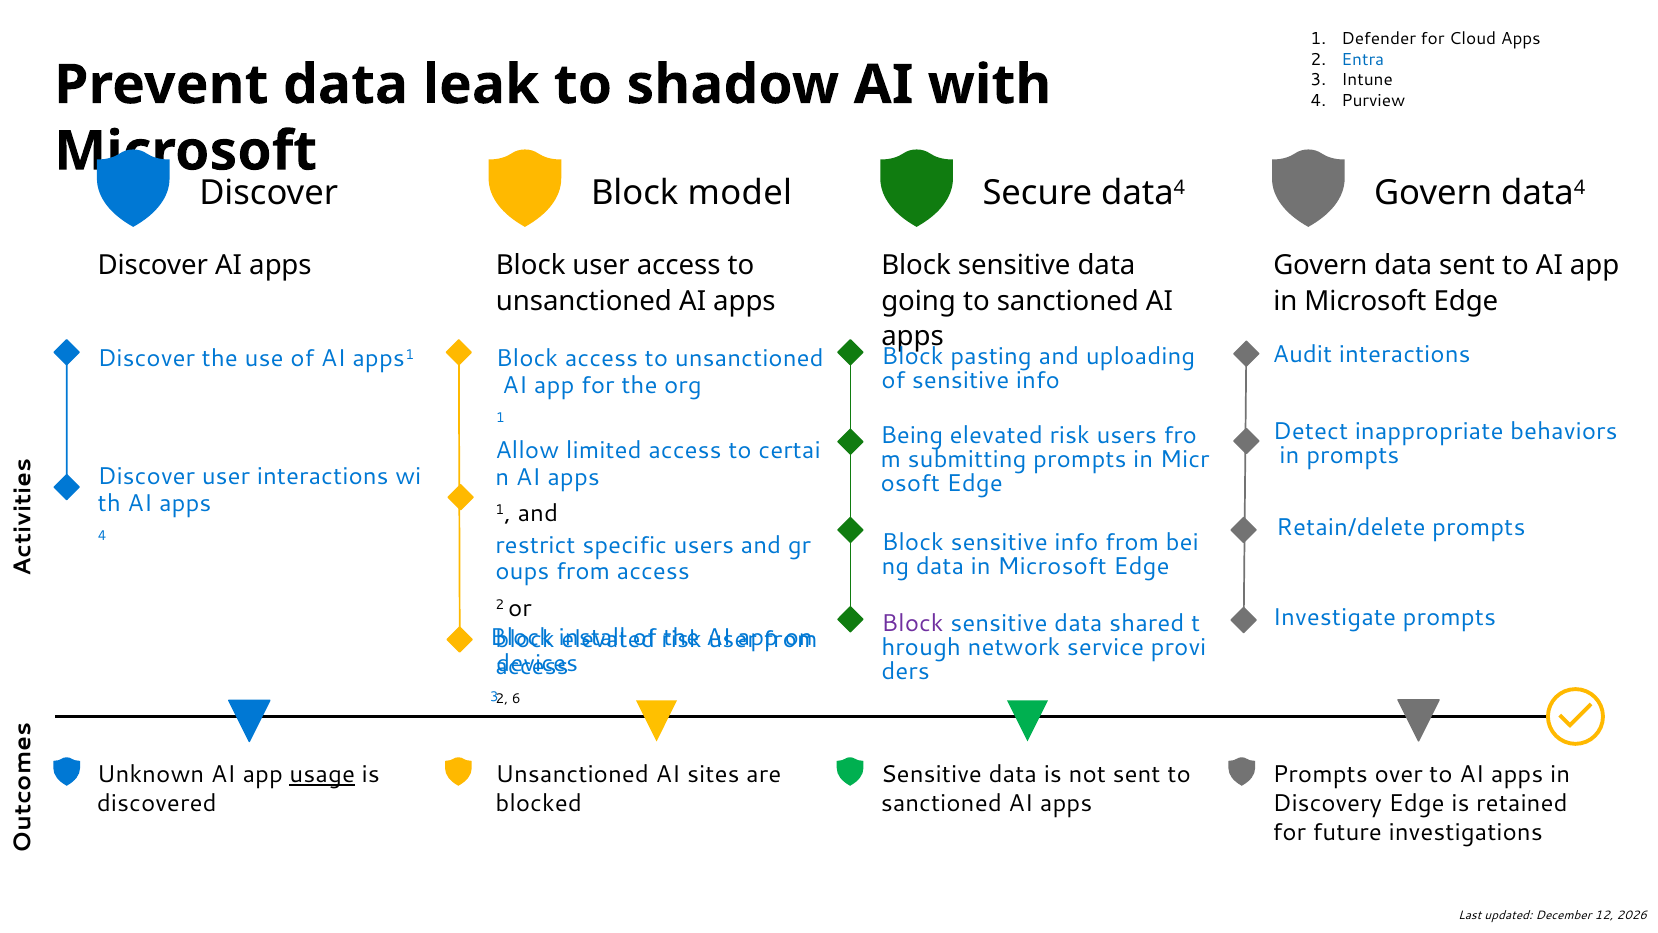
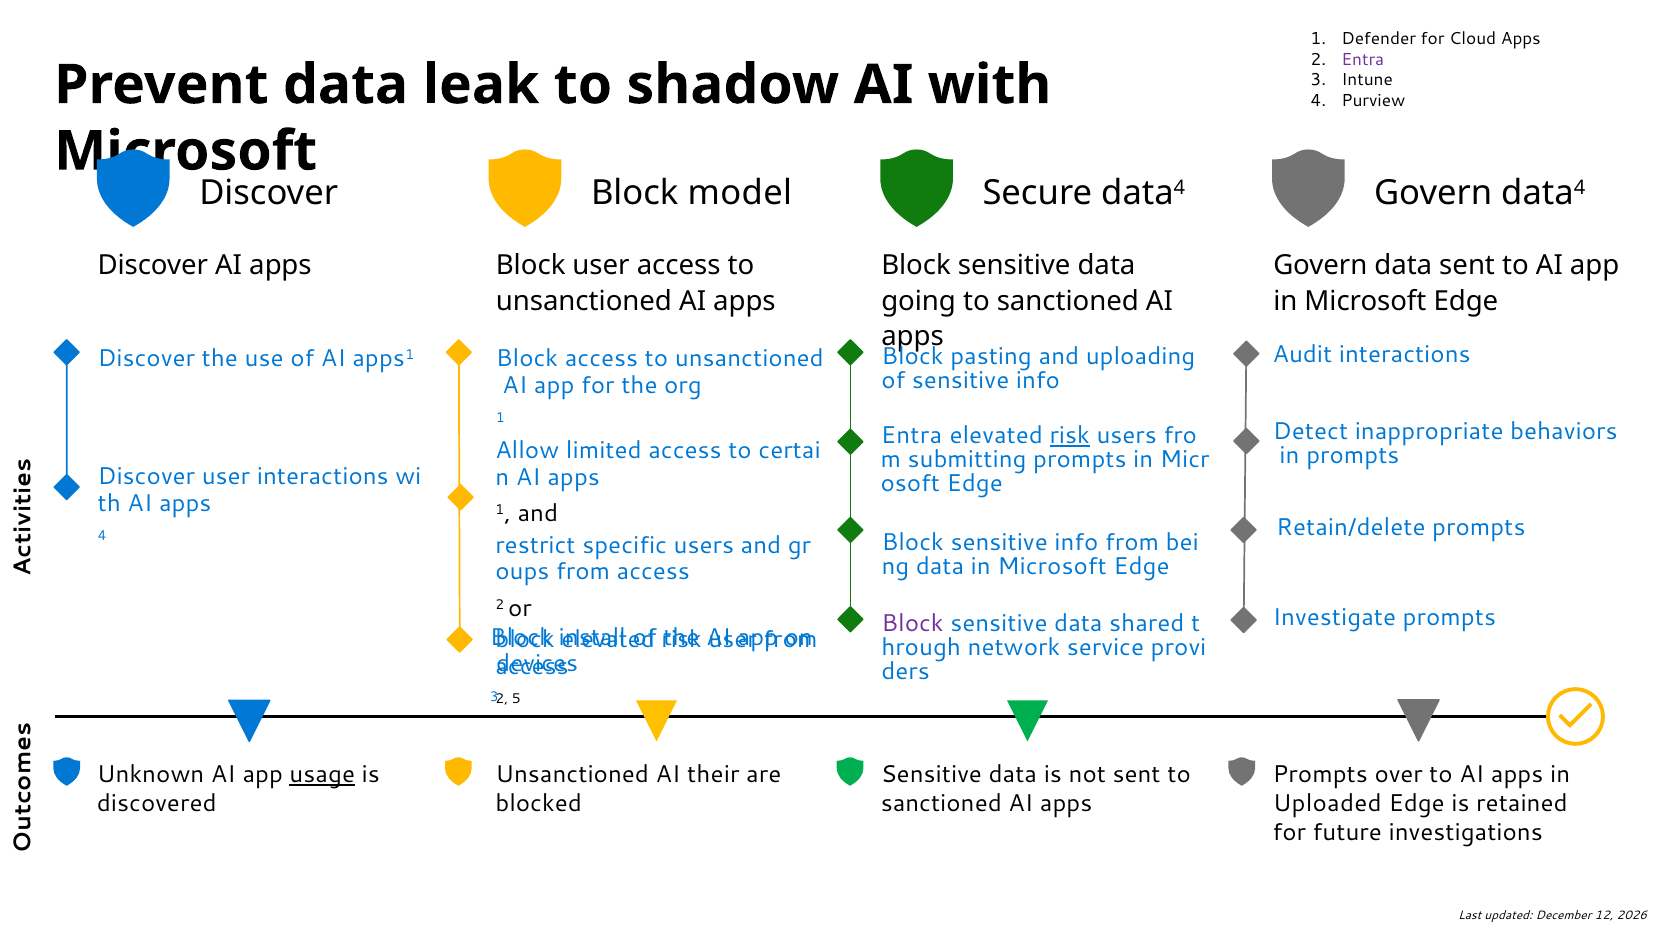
Entra at (1363, 59) colour: blue -> purple
Being at (912, 435): Being -> Entra
risk at (1070, 435) underline: none -> present
6: 6 -> 5
sites: sites -> their
Discovery: Discovery -> Uploaded
